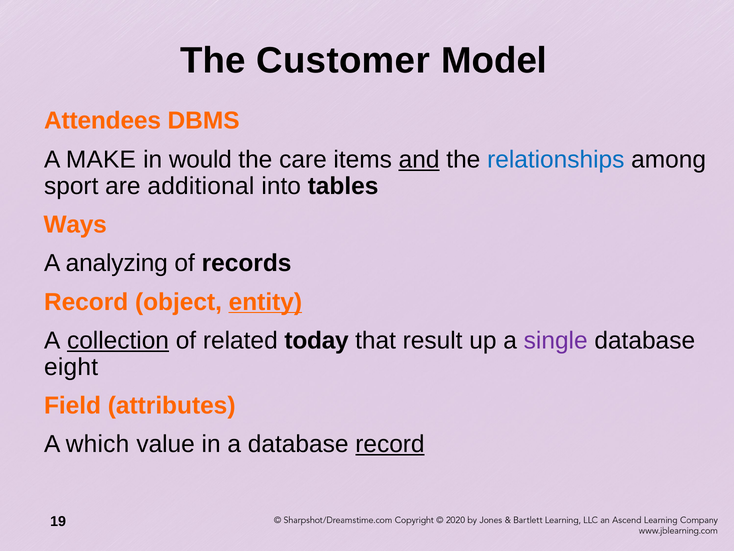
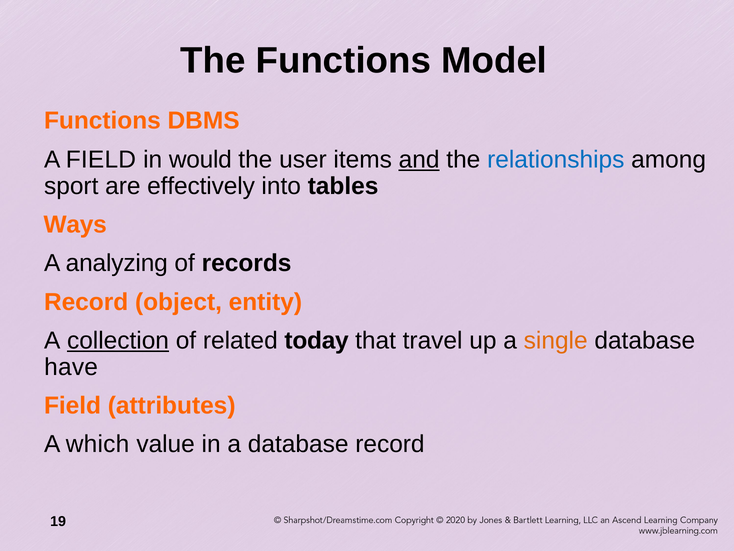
The Customer: Customer -> Functions
Attendees at (103, 121): Attendees -> Functions
A MAKE: MAKE -> FIELD
care: care -> user
additional: additional -> effectively
entity underline: present -> none
result: result -> travel
single colour: purple -> orange
eight: eight -> have
record at (390, 444) underline: present -> none
